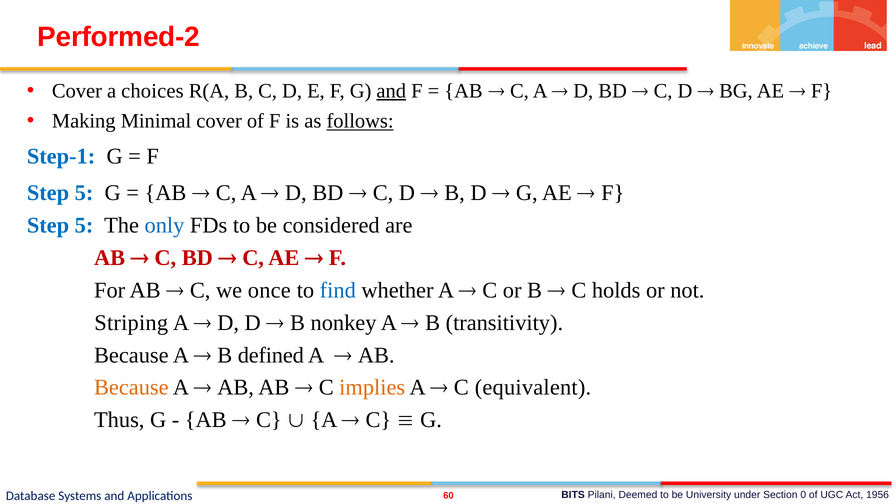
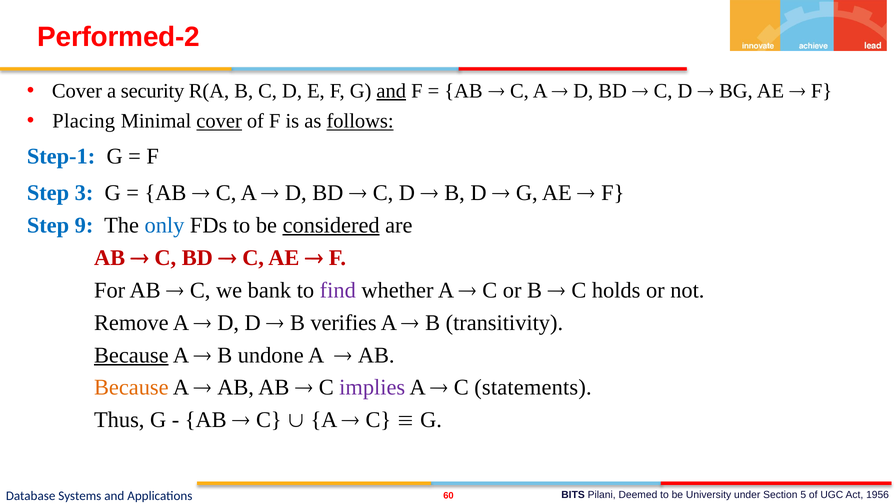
choices: choices -> security
Making: Making -> Placing
cover at (219, 121) underline: none -> present
5 at (84, 193): 5 -> 3
5 at (84, 225): 5 -> 9
considered underline: none -> present
once: once -> bank
find colour: blue -> purple
Striping: Striping -> Remove
nonkey: nonkey -> verifies
Because at (131, 355) underline: none -> present
defined: defined -> undone
implies colour: orange -> purple
equivalent: equivalent -> statements
0: 0 -> 5
